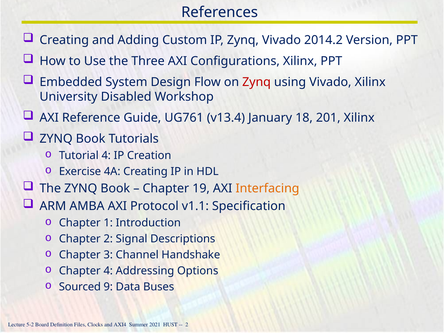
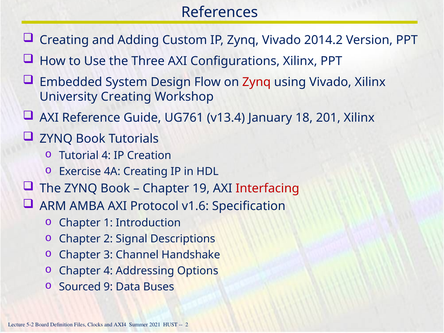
University Disabled: Disabled -> Creating
Interfacing colour: orange -> red
v1.1: v1.1 -> v1.6
